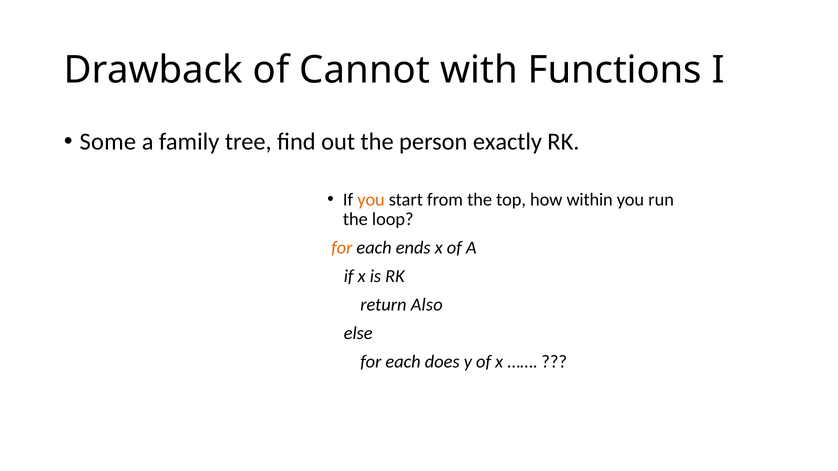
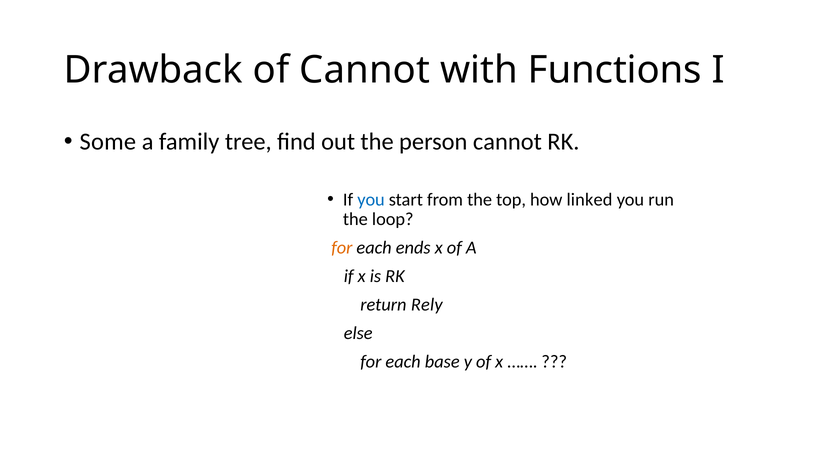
person exactly: exactly -> cannot
you at (371, 200) colour: orange -> blue
within: within -> linked
Also: Also -> Rely
does: does -> base
